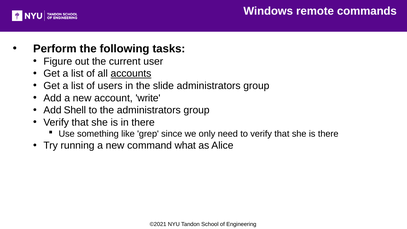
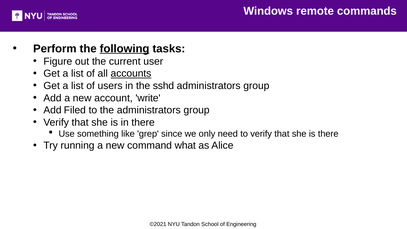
following underline: none -> present
slide: slide -> sshd
Shell: Shell -> Filed
